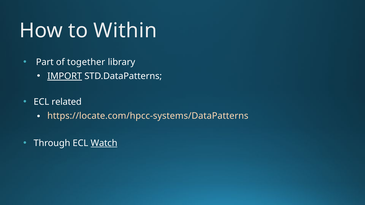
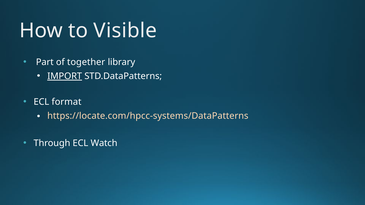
Within: Within -> Visible
related: related -> format
Watch underline: present -> none
